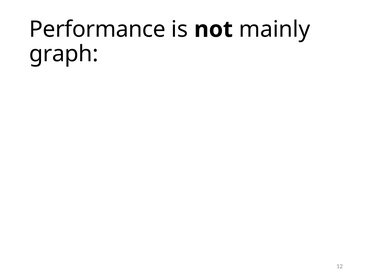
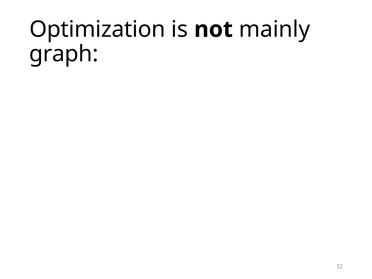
Performance: Performance -> Optimization
